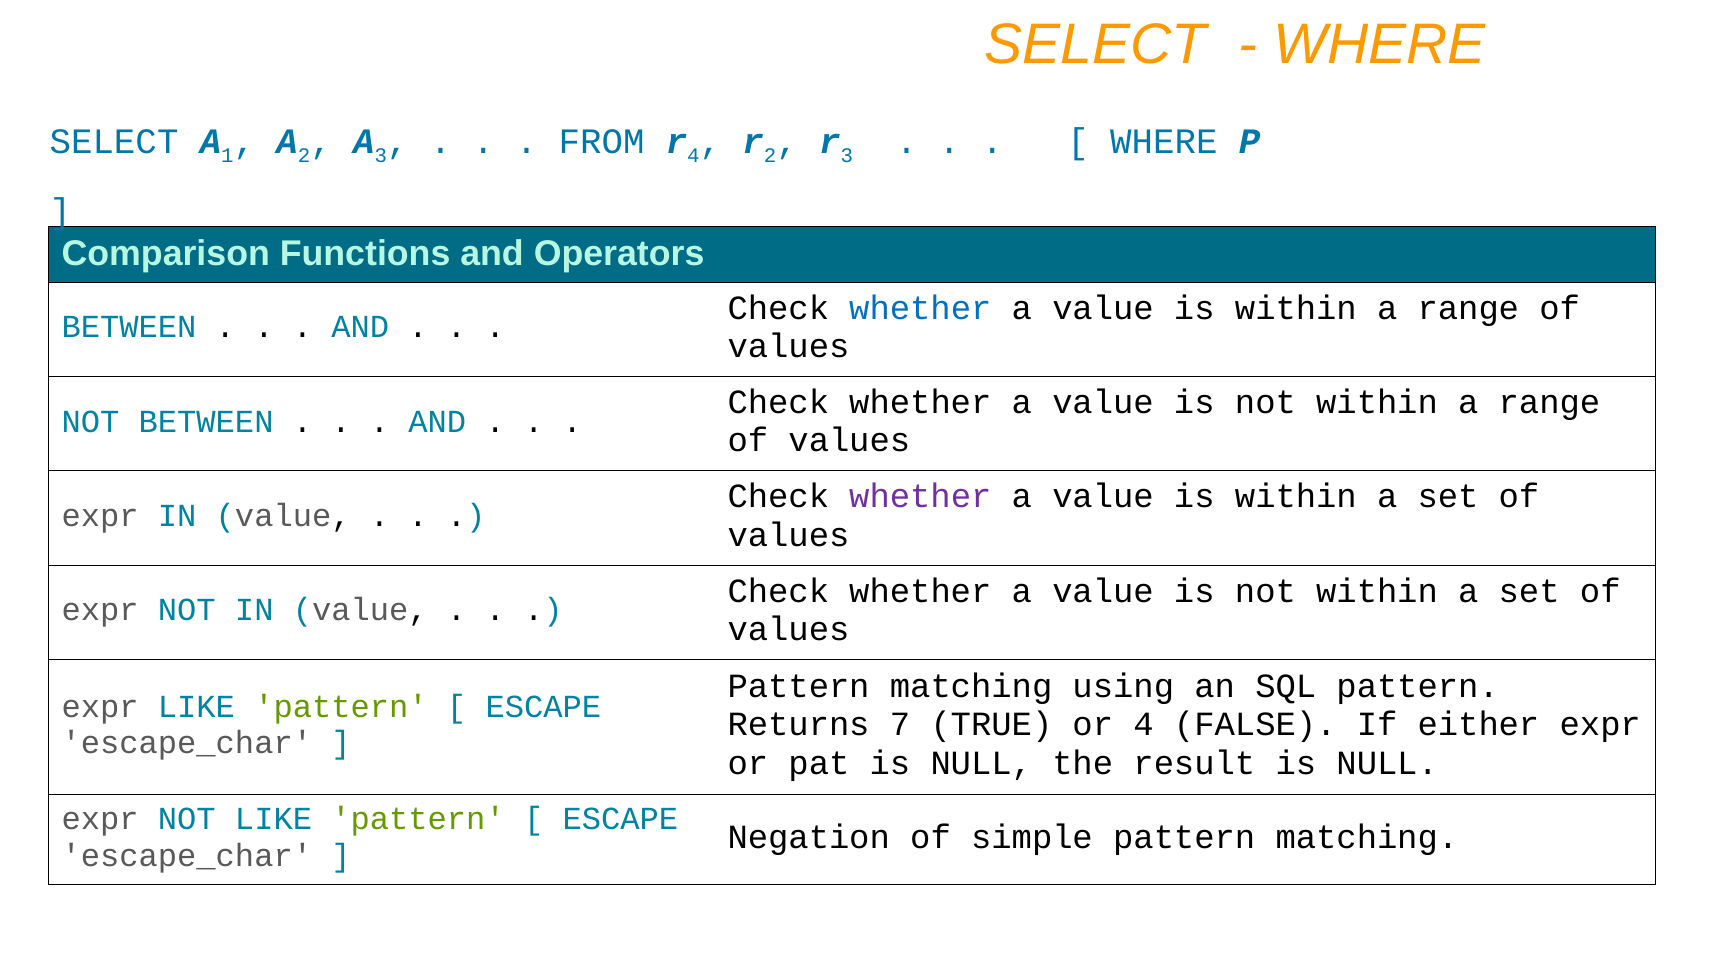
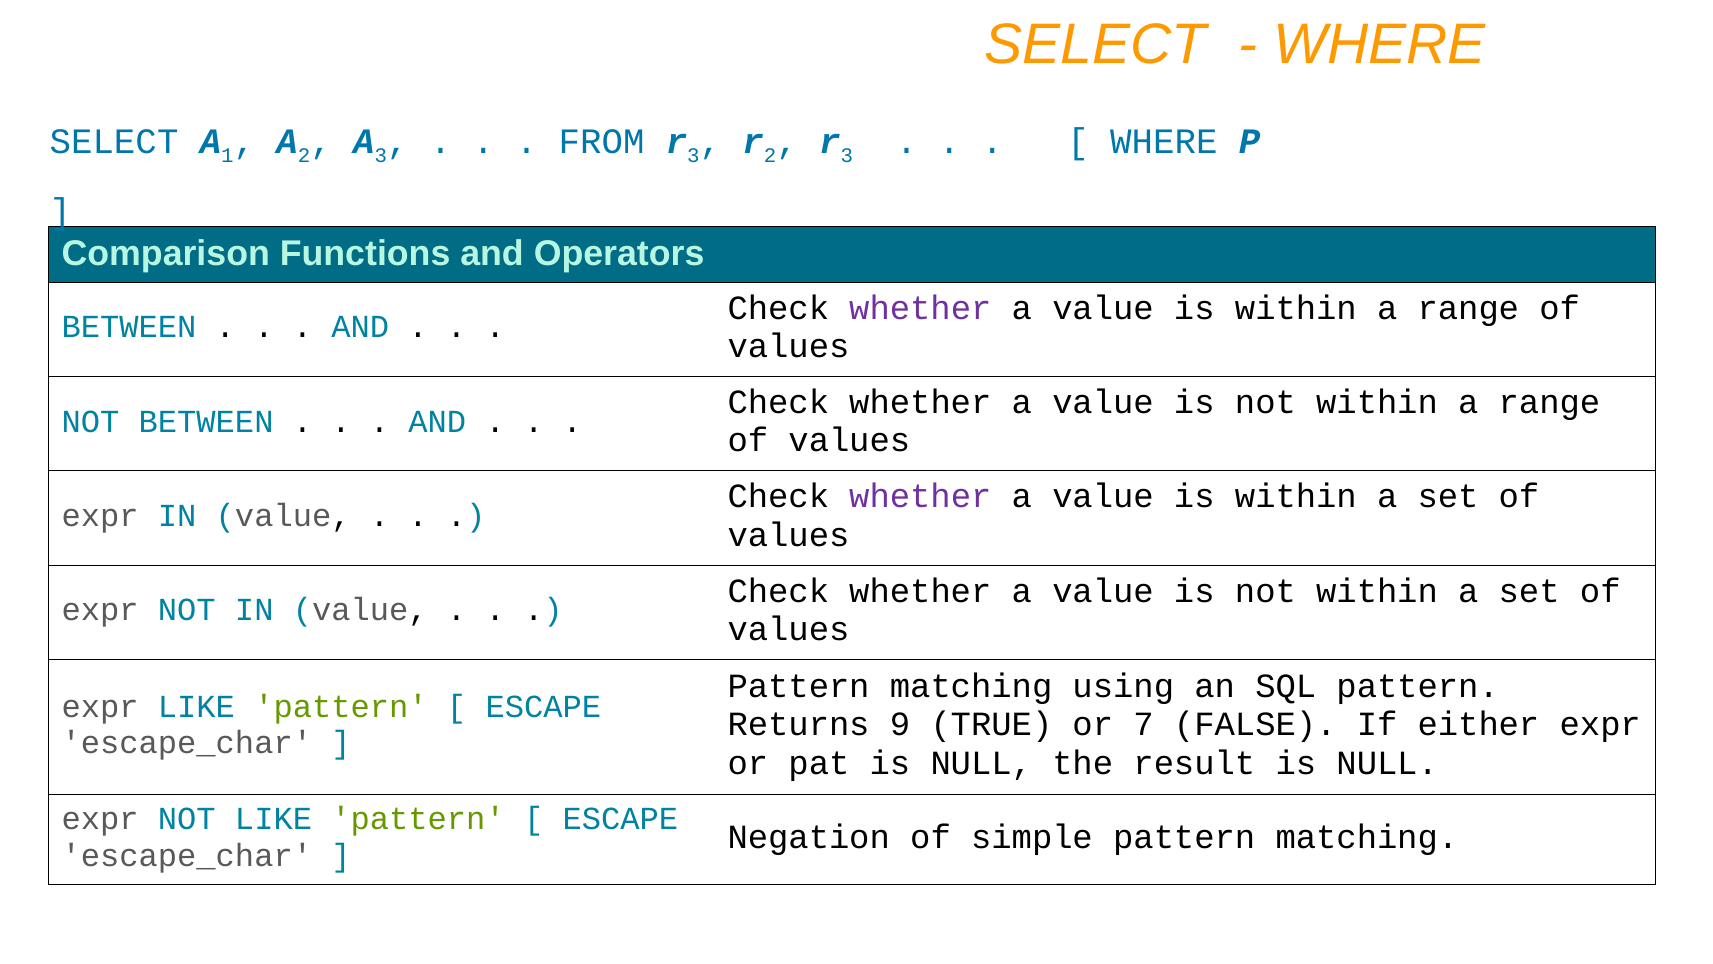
4 at (693, 155): 4 -> 3
whether at (920, 308) colour: blue -> purple
7: 7 -> 9
or 4: 4 -> 7
